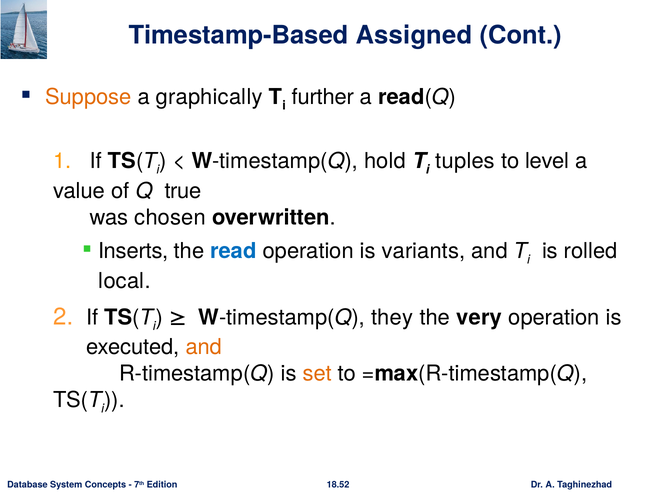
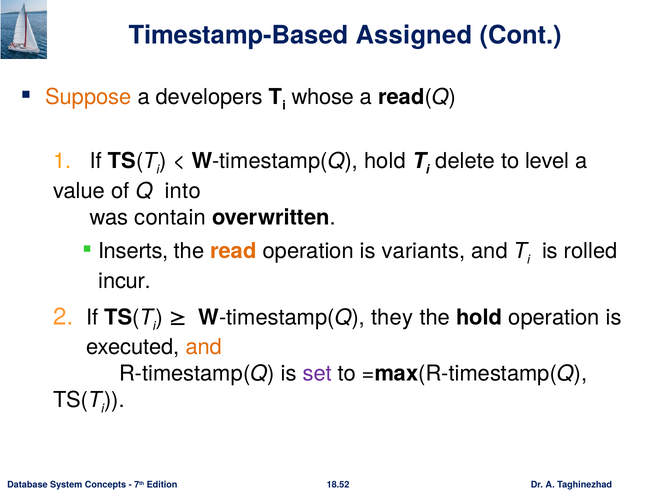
graphically: graphically -> developers
further: further -> whose
tuples: tuples -> delete
true: true -> into
chosen: chosen -> contain
read colour: blue -> orange
local: local -> incur
the very: very -> hold
set colour: orange -> purple
